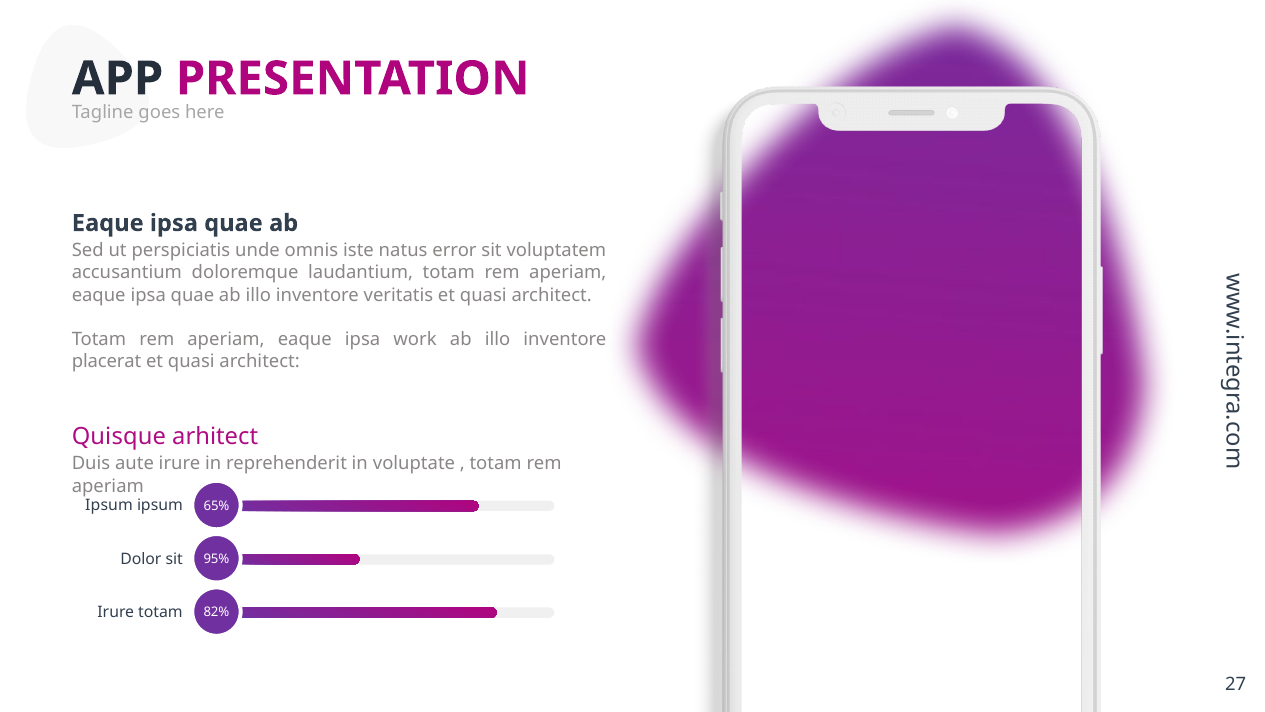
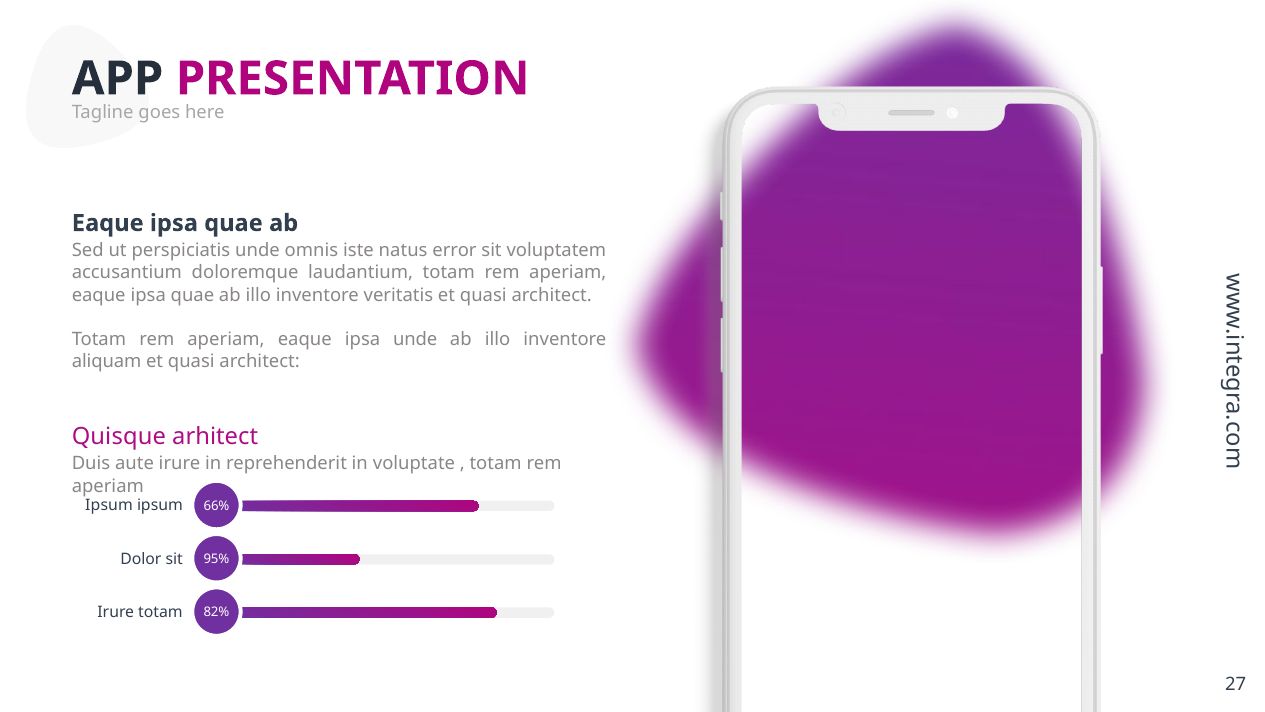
ipsa work: work -> unde
placerat: placerat -> aliquam
65%: 65% -> 66%
